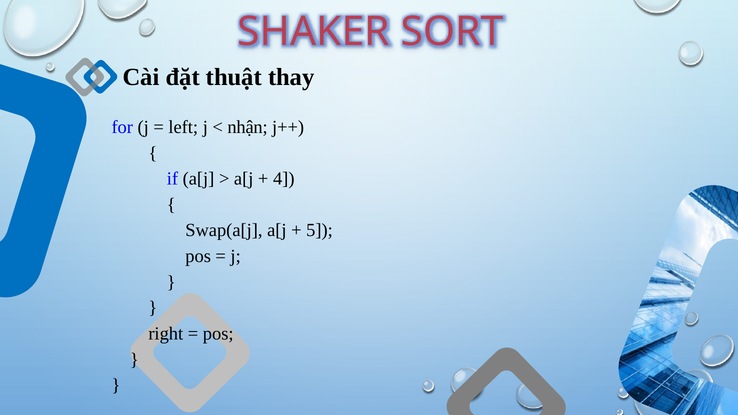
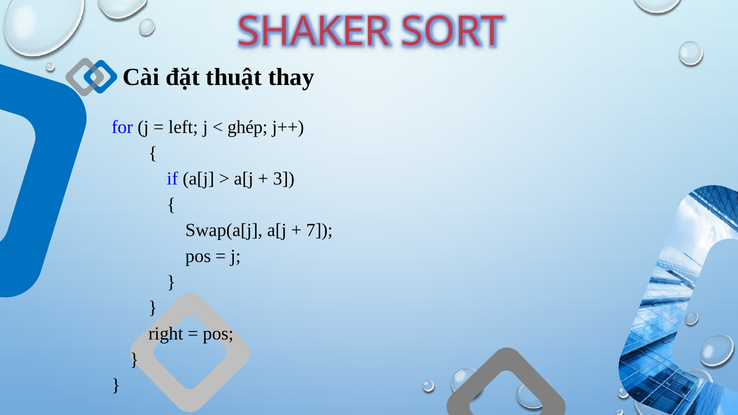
nhận: nhận -> ghép
4: 4 -> 3
5: 5 -> 7
